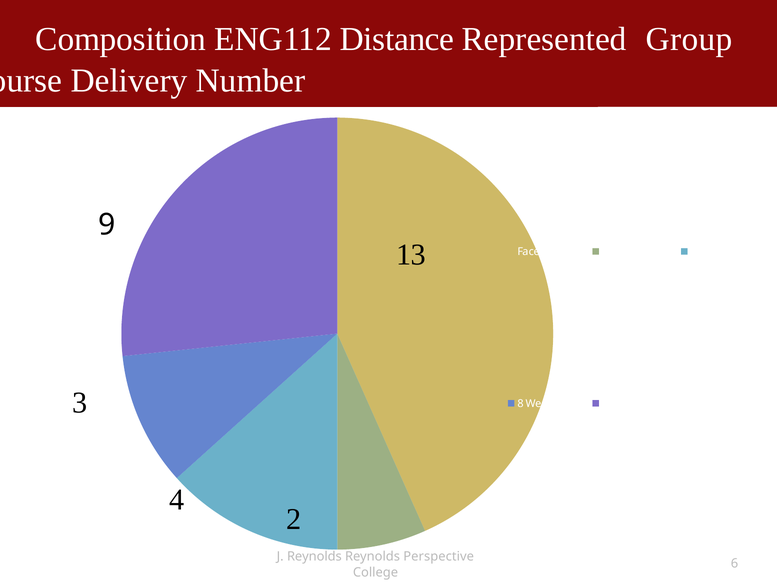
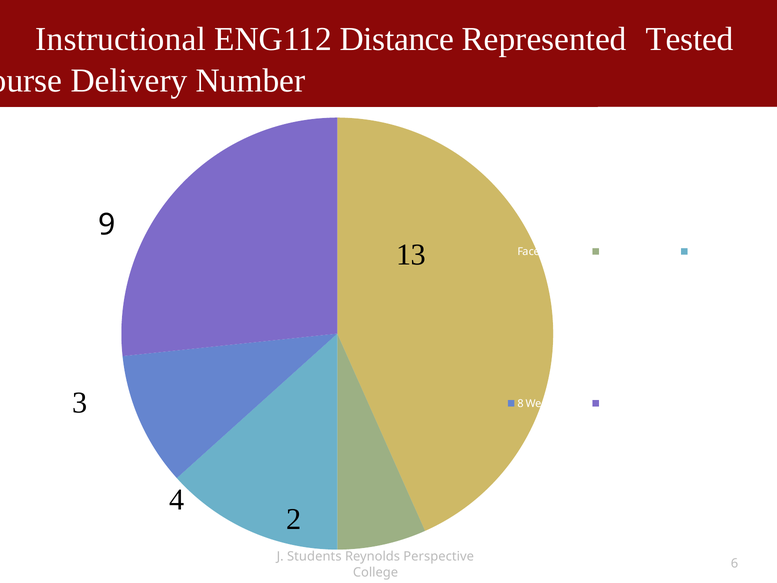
Composition: Composition -> Instructional
Group: Group -> Tested
J Reynolds: Reynolds -> Students
